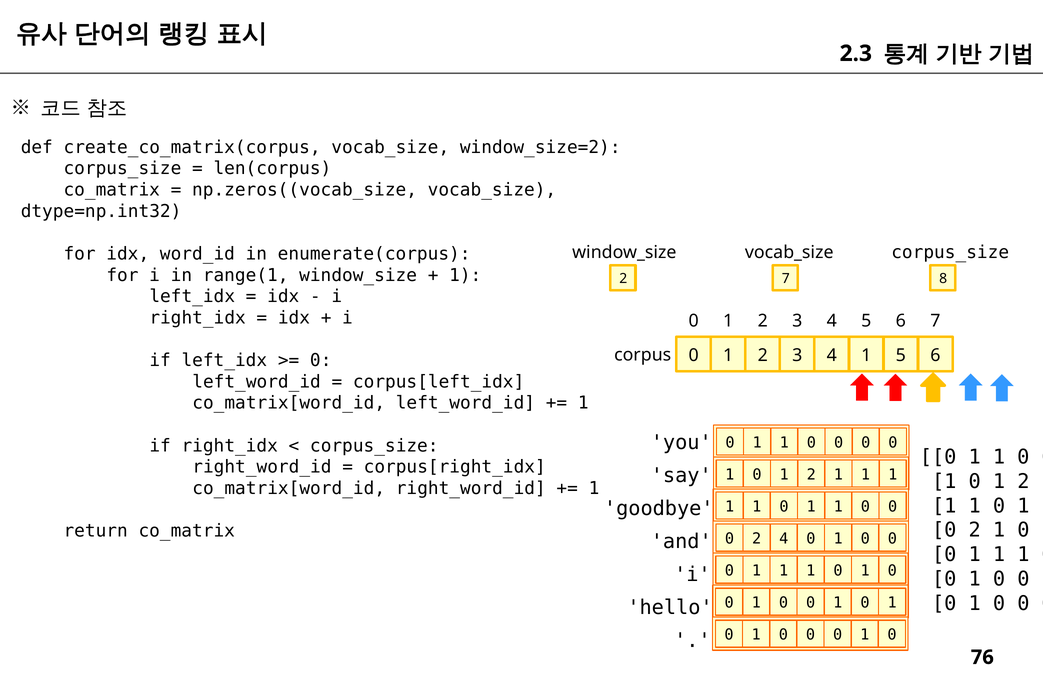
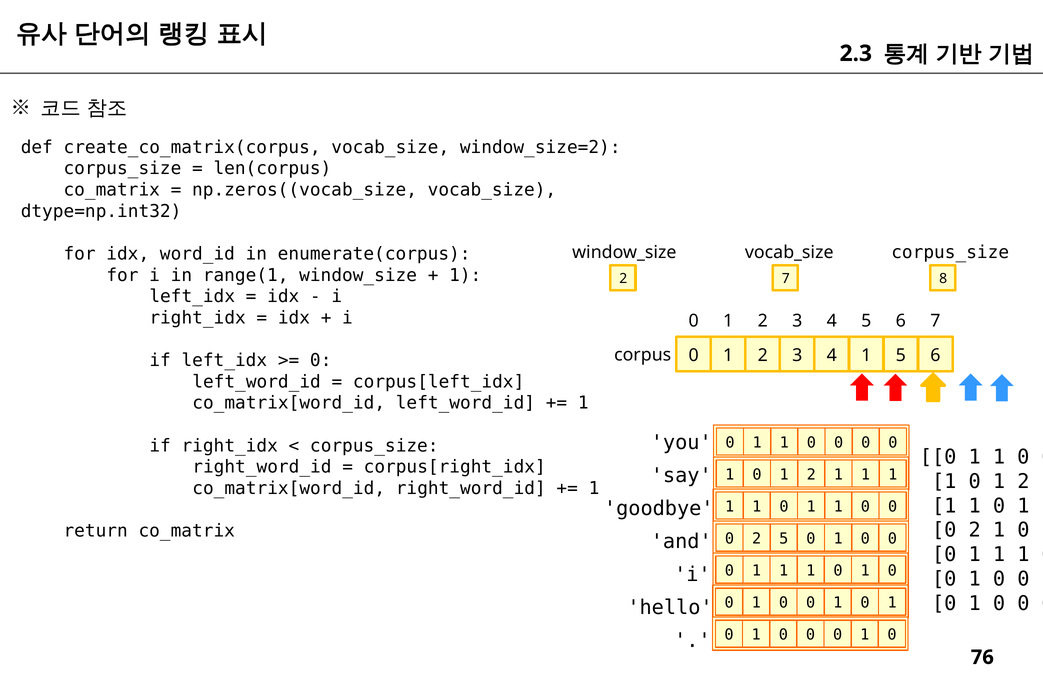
2 4: 4 -> 5
